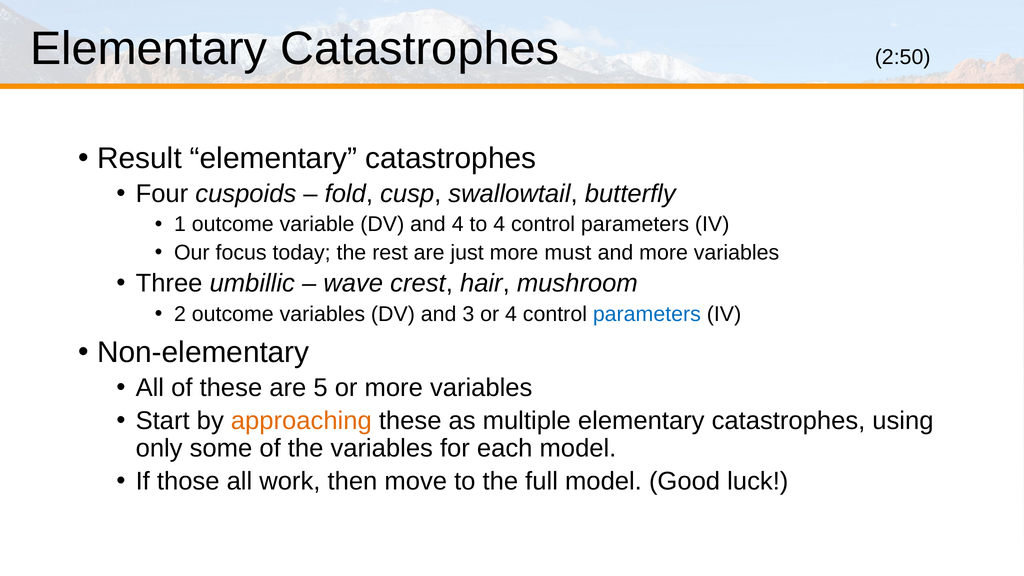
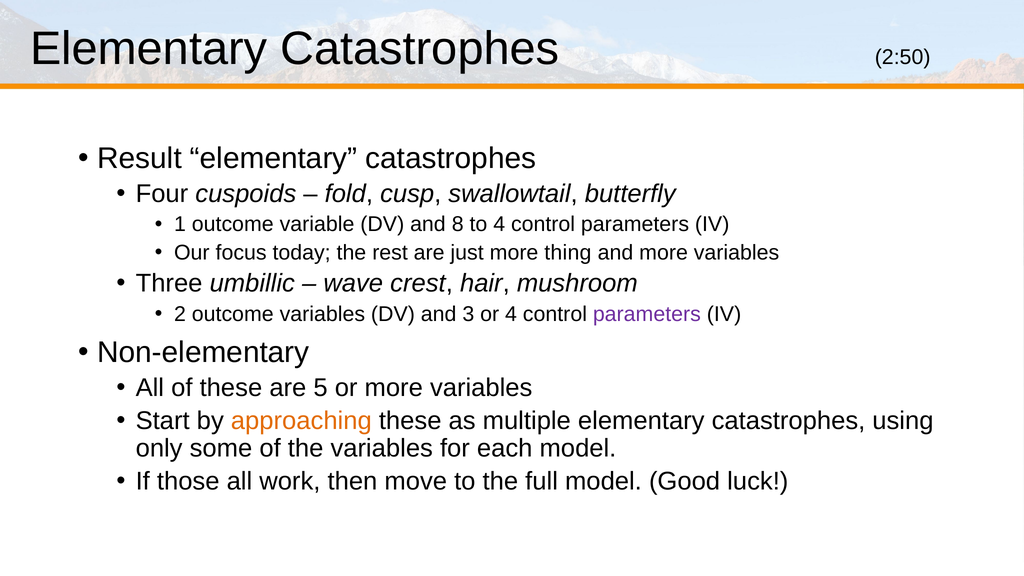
and 4: 4 -> 8
must: must -> thing
parameters at (647, 314) colour: blue -> purple
